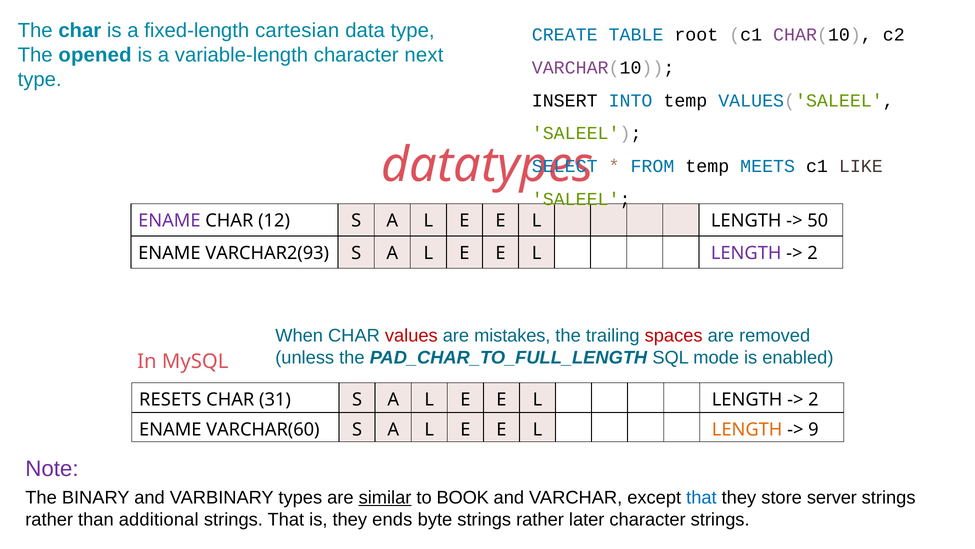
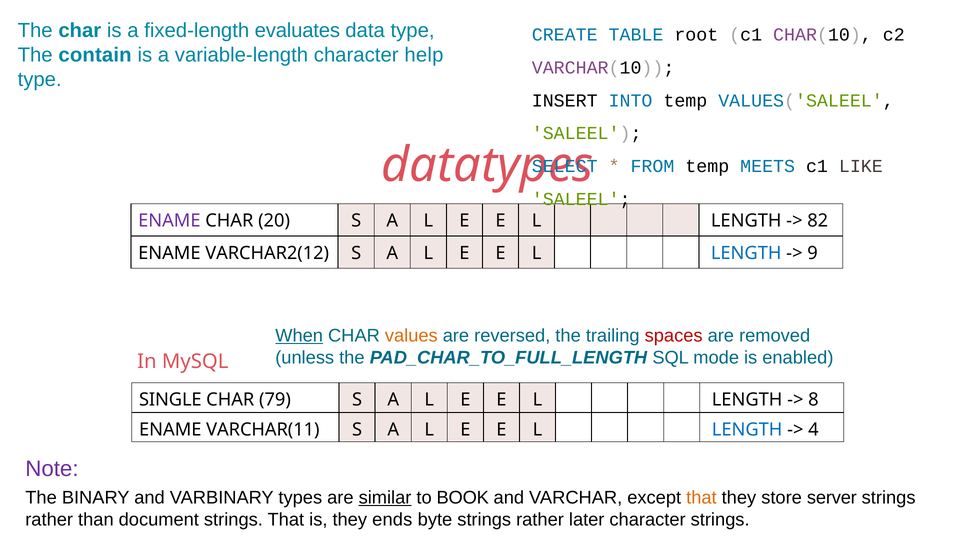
cartesian: cartesian -> evaluates
opened: opened -> contain
next: next -> help
12: 12 -> 20
50: 50 -> 82
VARCHAR2(93: VARCHAR2(93 -> VARCHAR2(12
LENGTH at (746, 253) colour: purple -> blue
2 at (812, 253): 2 -> 9
When underline: none -> present
values colour: red -> orange
mistakes: mistakes -> reversed
RESETS: RESETS -> SINGLE
31: 31 -> 79
2 at (813, 399): 2 -> 8
VARCHAR(60: VARCHAR(60 -> VARCHAR(11
LENGTH at (747, 429) colour: orange -> blue
9: 9 -> 4
that at (701, 497) colour: blue -> orange
additional: additional -> document
